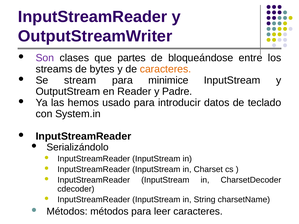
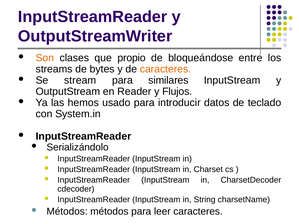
Son colour: purple -> orange
partes: partes -> propio
minimice: minimice -> similares
Padre: Padre -> Flujos
